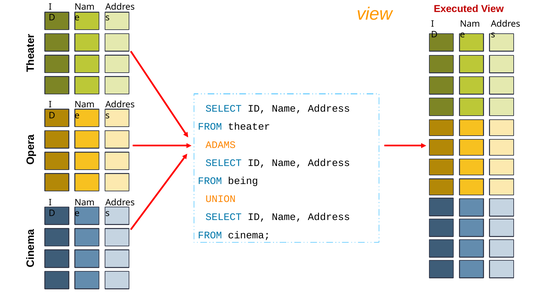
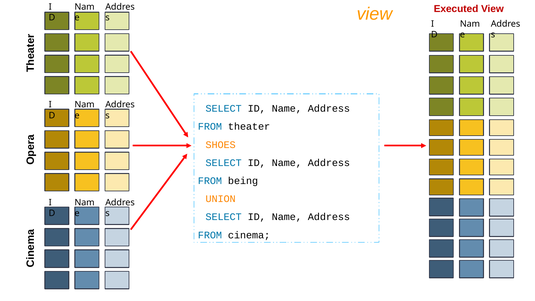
ADAMS: ADAMS -> SHOES
